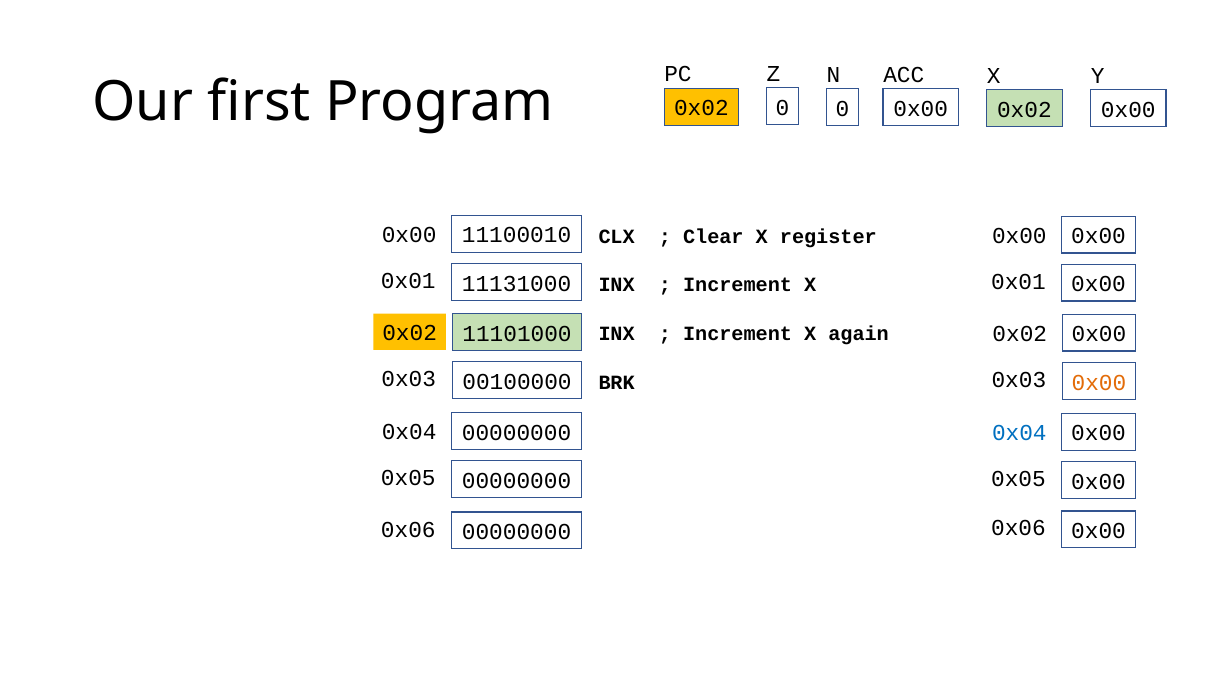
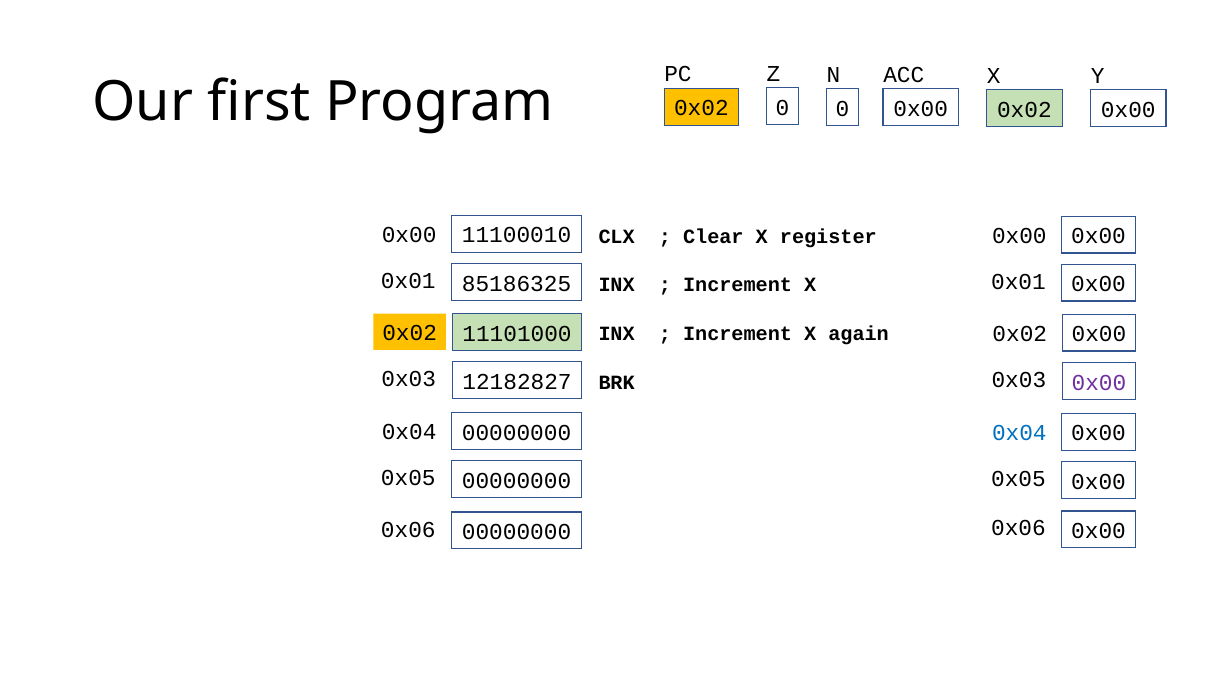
11131000: 11131000 -> 85186325
00100000: 00100000 -> 12182827
0x00 at (1099, 382) colour: orange -> purple
